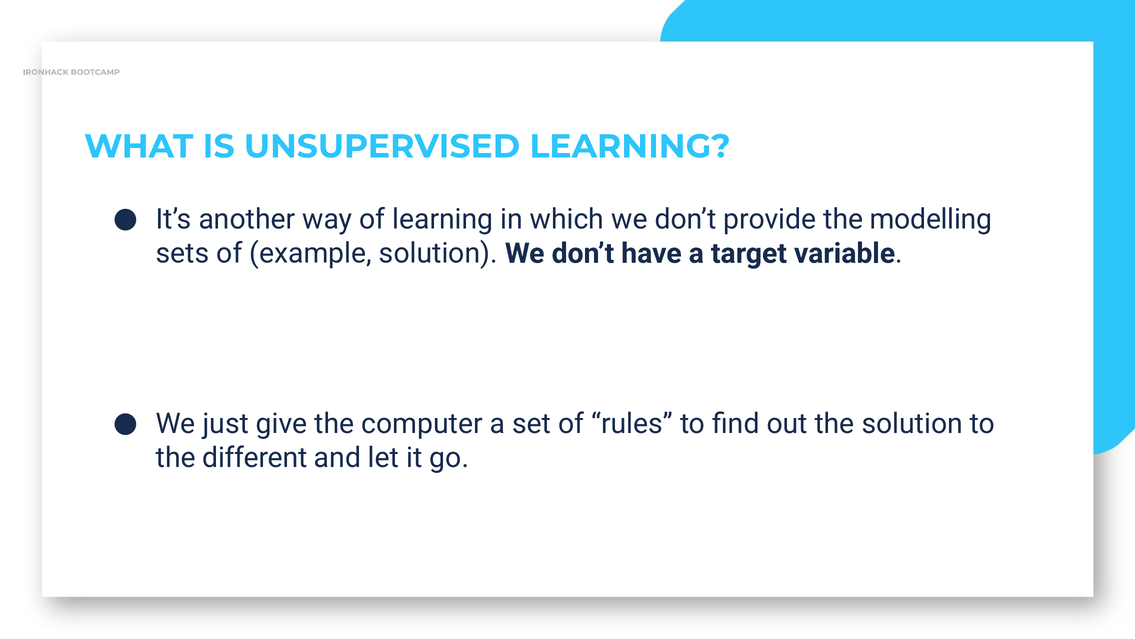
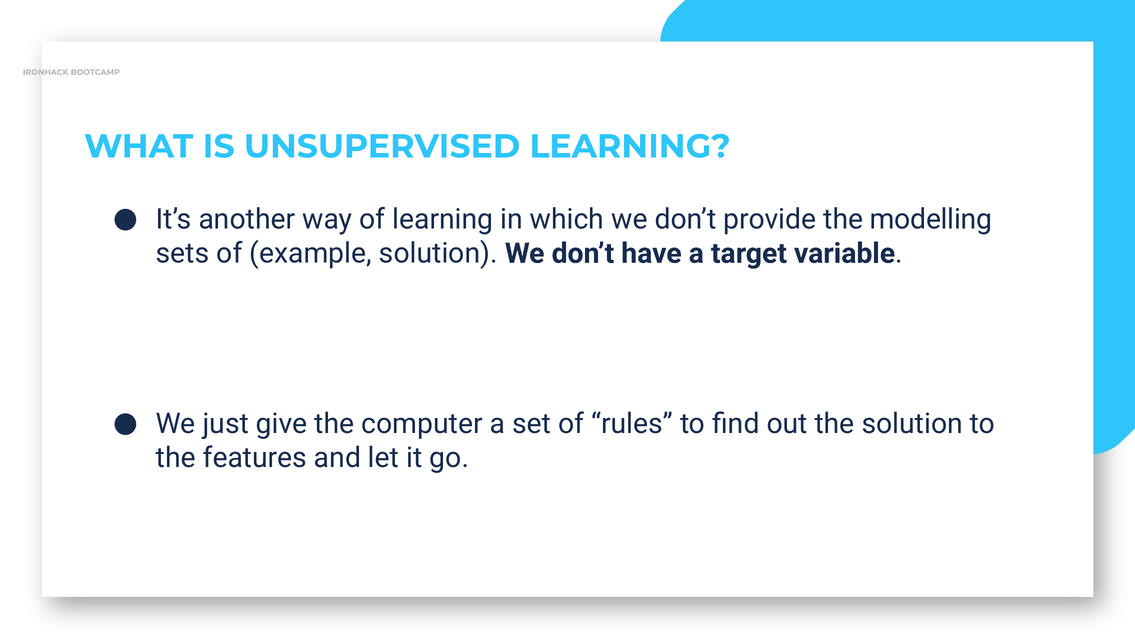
different: different -> features
